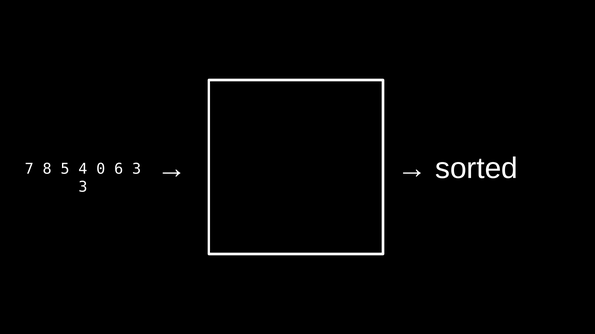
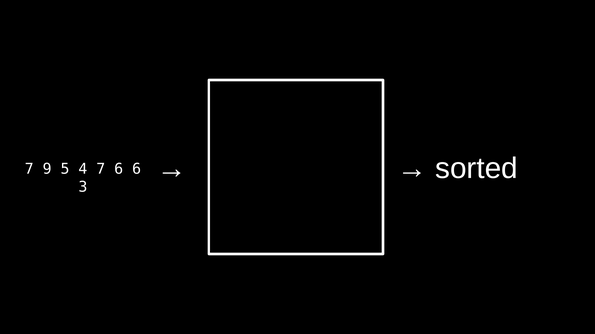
8: 8 -> 9
4 0: 0 -> 7
6 3: 3 -> 6
